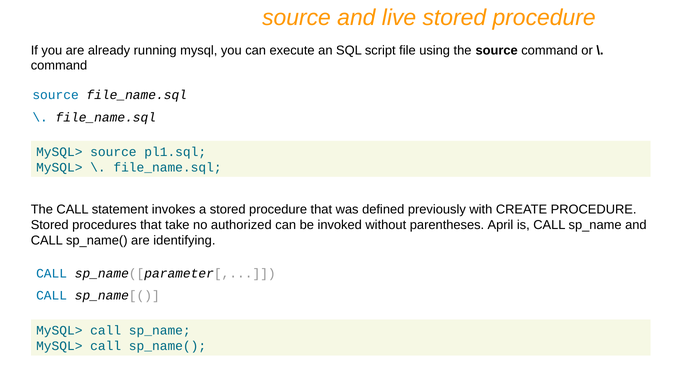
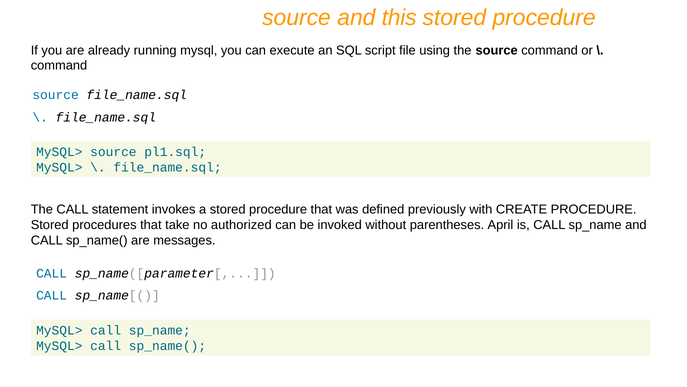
live: live -> this
identifying: identifying -> messages
